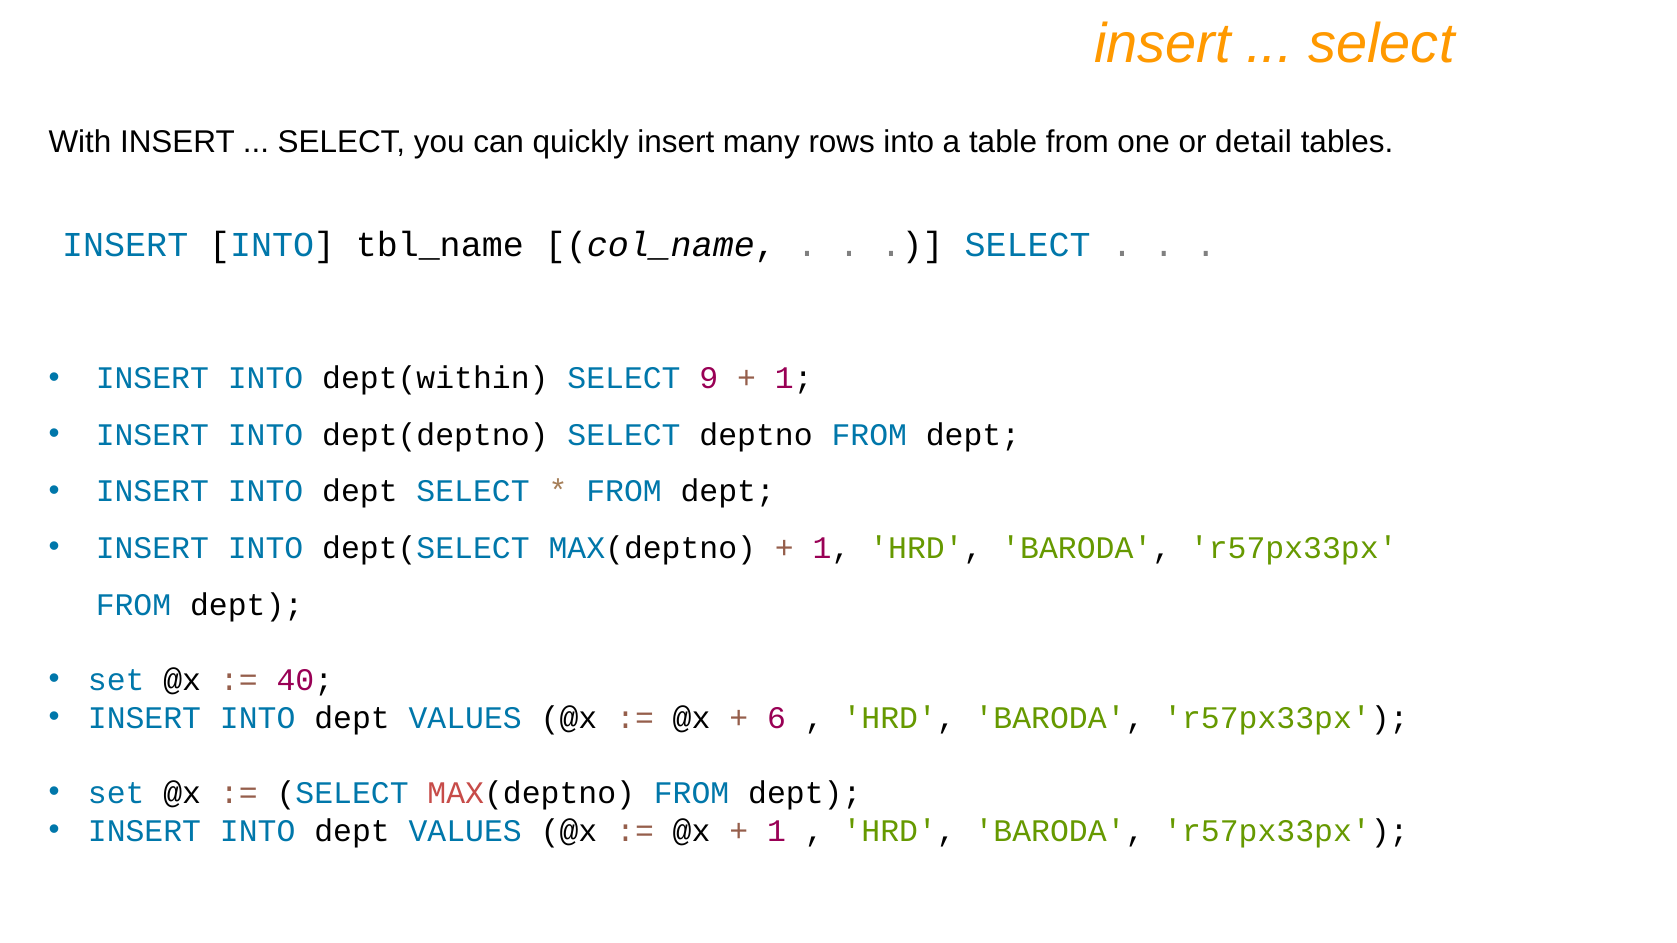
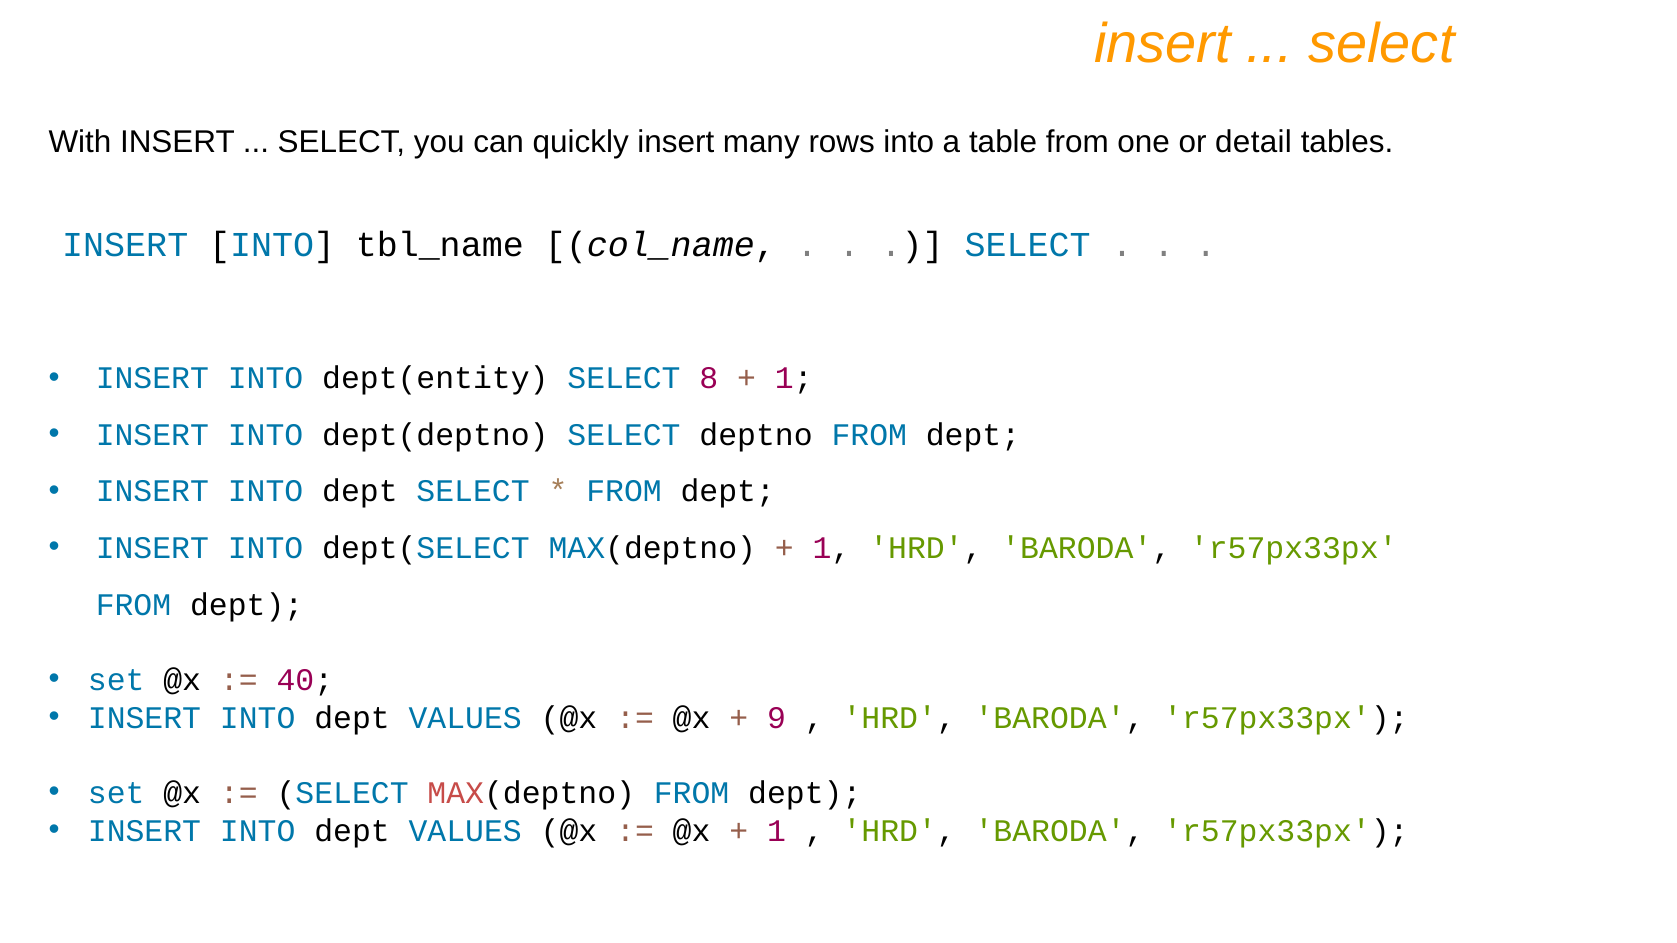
dept(within: dept(within -> dept(entity
9: 9 -> 8
6: 6 -> 9
